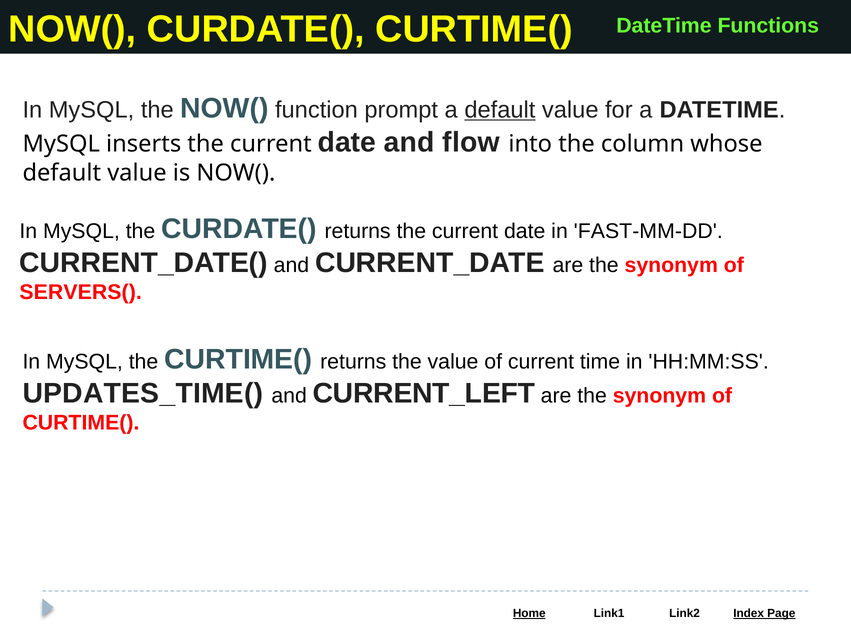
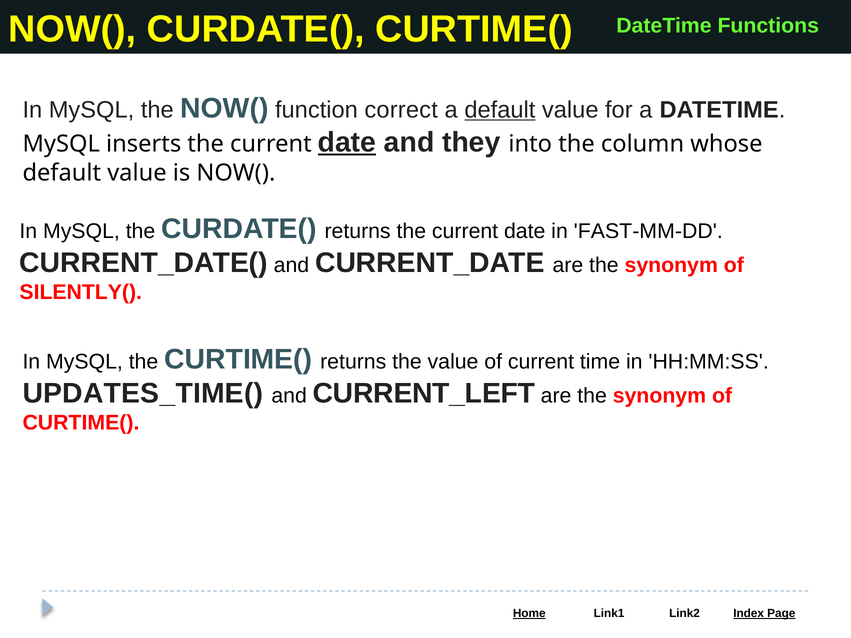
prompt: prompt -> correct
date at (347, 142) underline: none -> present
flow: flow -> they
SERVERS(: SERVERS( -> SILENTLY(
